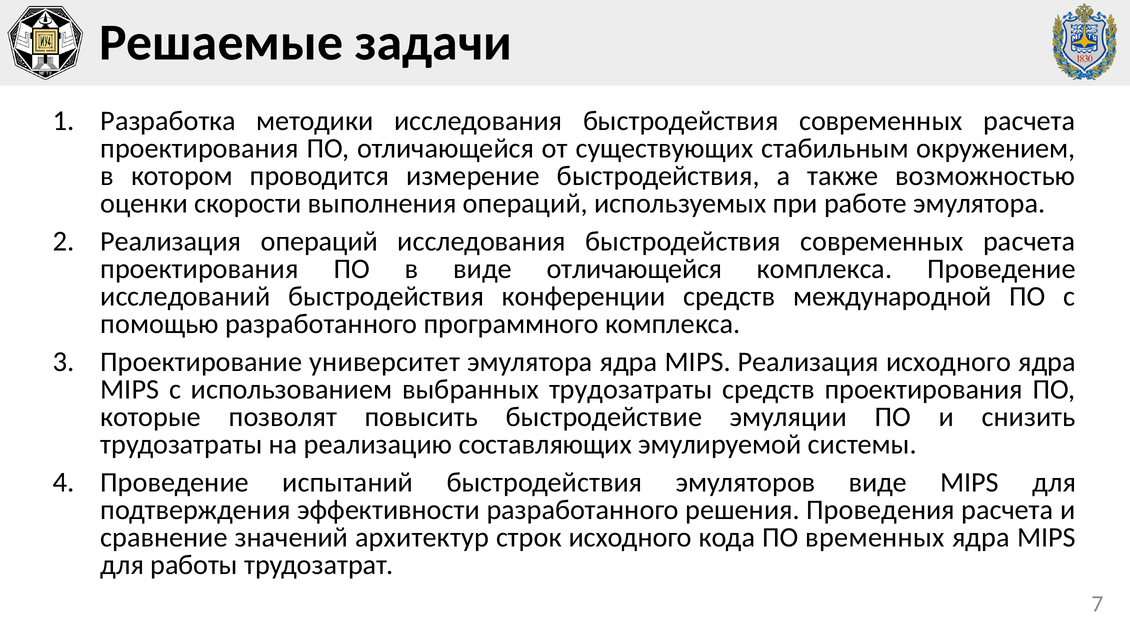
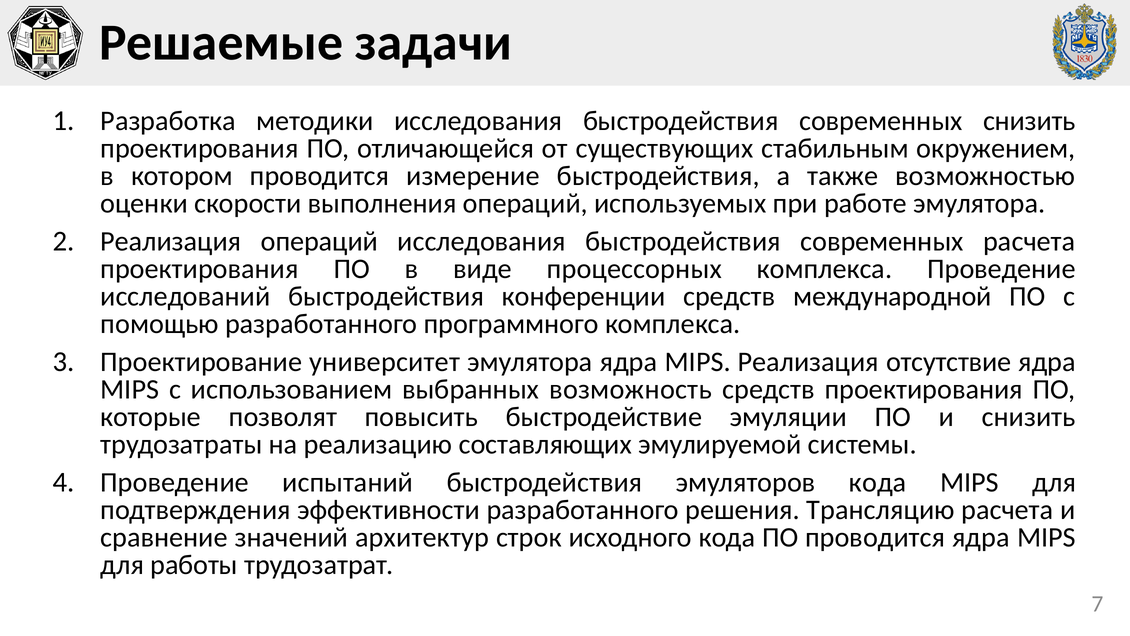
расчета at (1029, 121): расчета -> снизить
виде отличающейся: отличающейся -> процессорных
Реализация исходного: исходного -> отсутствие
выбранных трудозатраты: трудозатраты -> возможность
эмуляторов виде: виде -> кода
Проведения: Проведения -> Трансляцию
ПО временных: временных -> проводится
